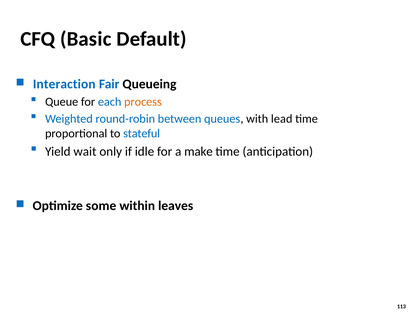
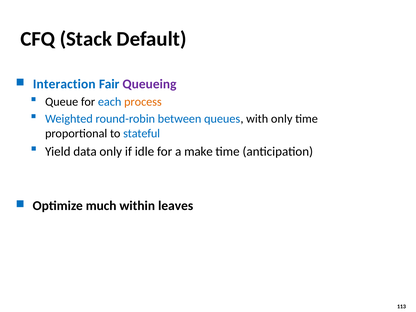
Basic: Basic -> Stack
Queueing colour: black -> purple
with lead: lead -> only
wait: wait -> data
some: some -> much
